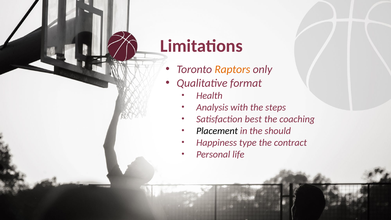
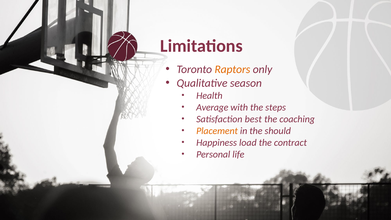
format: format -> season
Analysis: Analysis -> Average
Placement colour: black -> orange
type: type -> load
